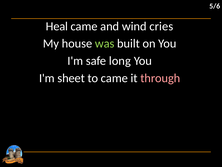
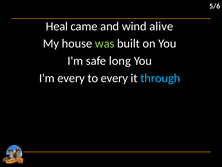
cries: cries -> alive
I'm sheet: sheet -> every
to came: came -> every
through colour: pink -> light blue
